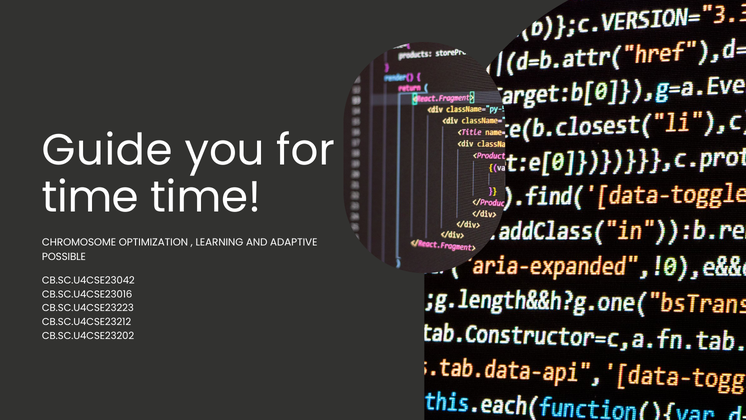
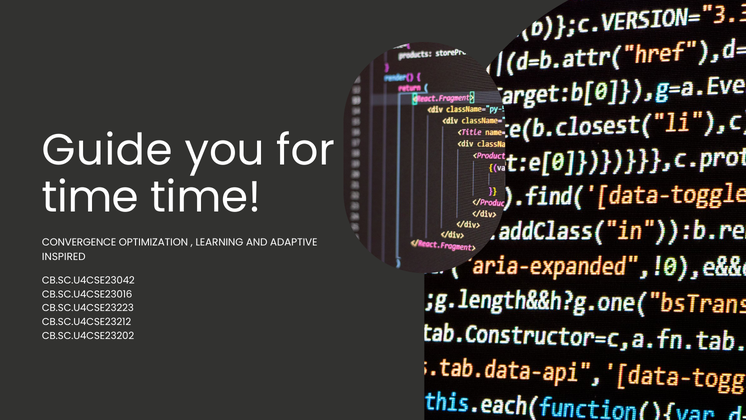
CHROMOSOME: CHROMOSOME -> CONVERGENCE
POSSIBLE: POSSIBLE -> INSPIRED
